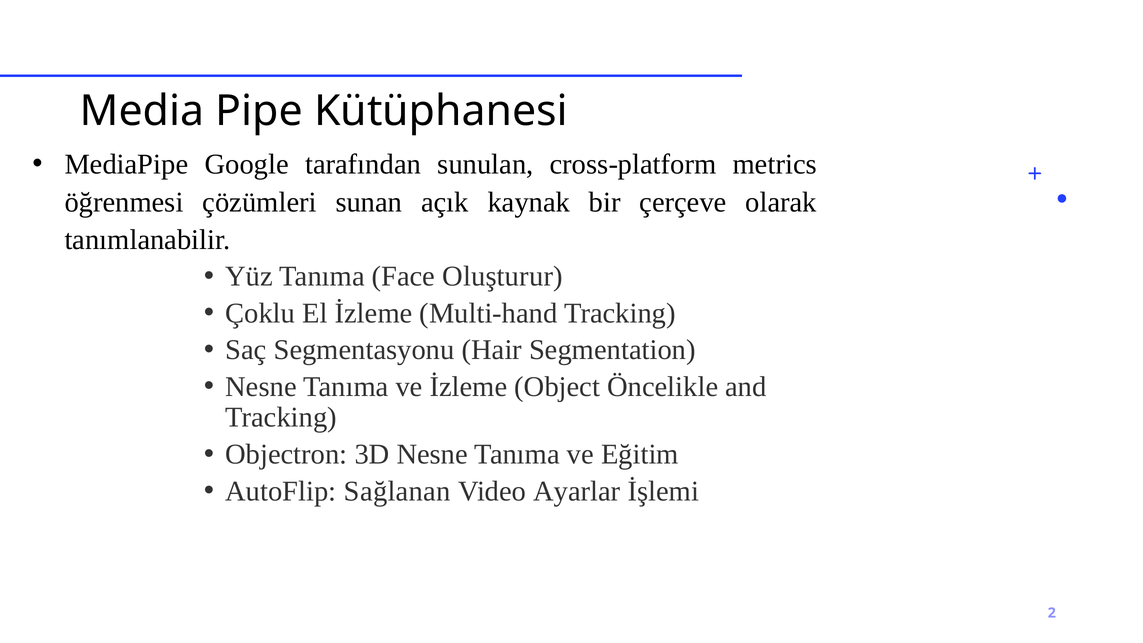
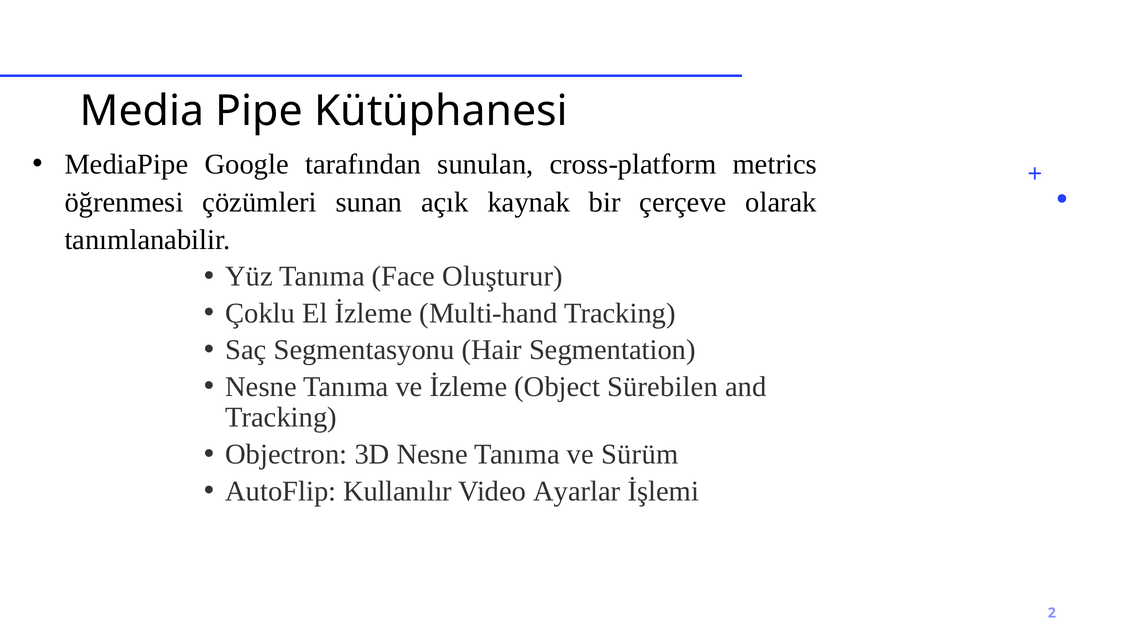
Öncelikle: Öncelikle -> Sürebilen
Eğitim: Eğitim -> Sürüm
Sağlanan: Sağlanan -> Kullanılır
